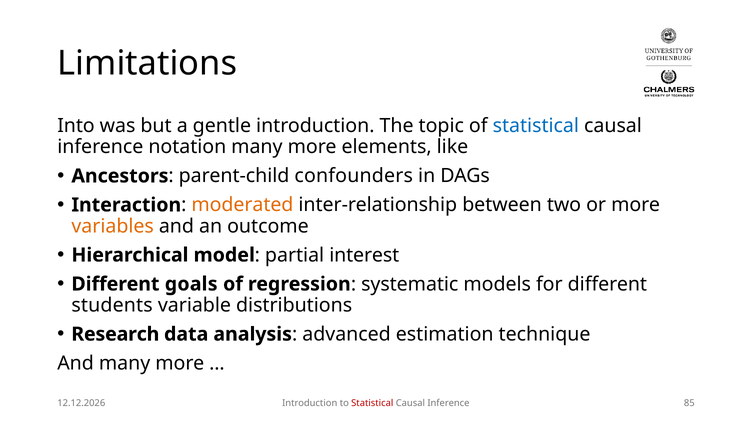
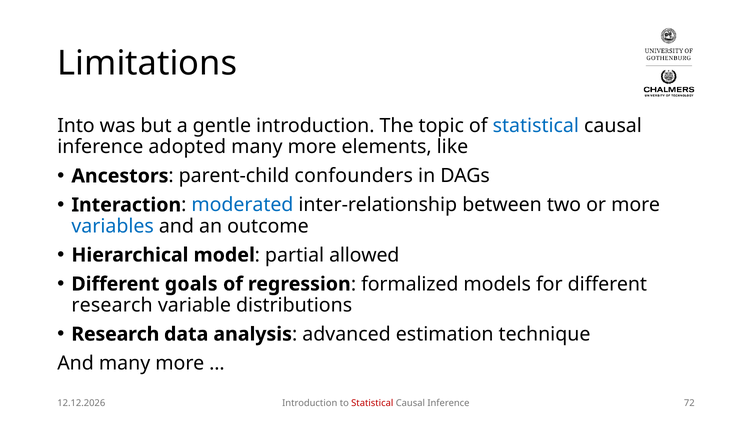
notation: notation -> adopted
moderated colour: orange -> blue
variables colour: orange -> blue
interest: interest -> allowed
systematic: systematic -> formalized
students at (112, 305): students -> research
85: 85 -> 72
